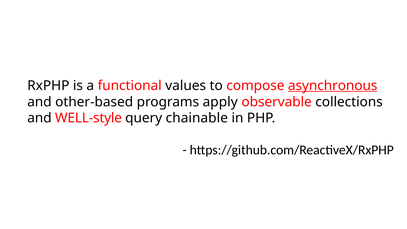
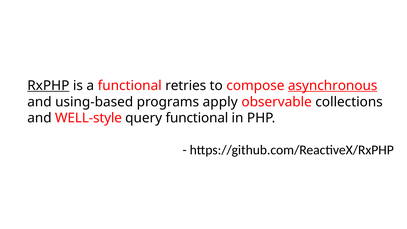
RxPHP underline: none -> present
values: values -> retries
other-based: other-based -> using-based
query chainable: chainable -> functional
